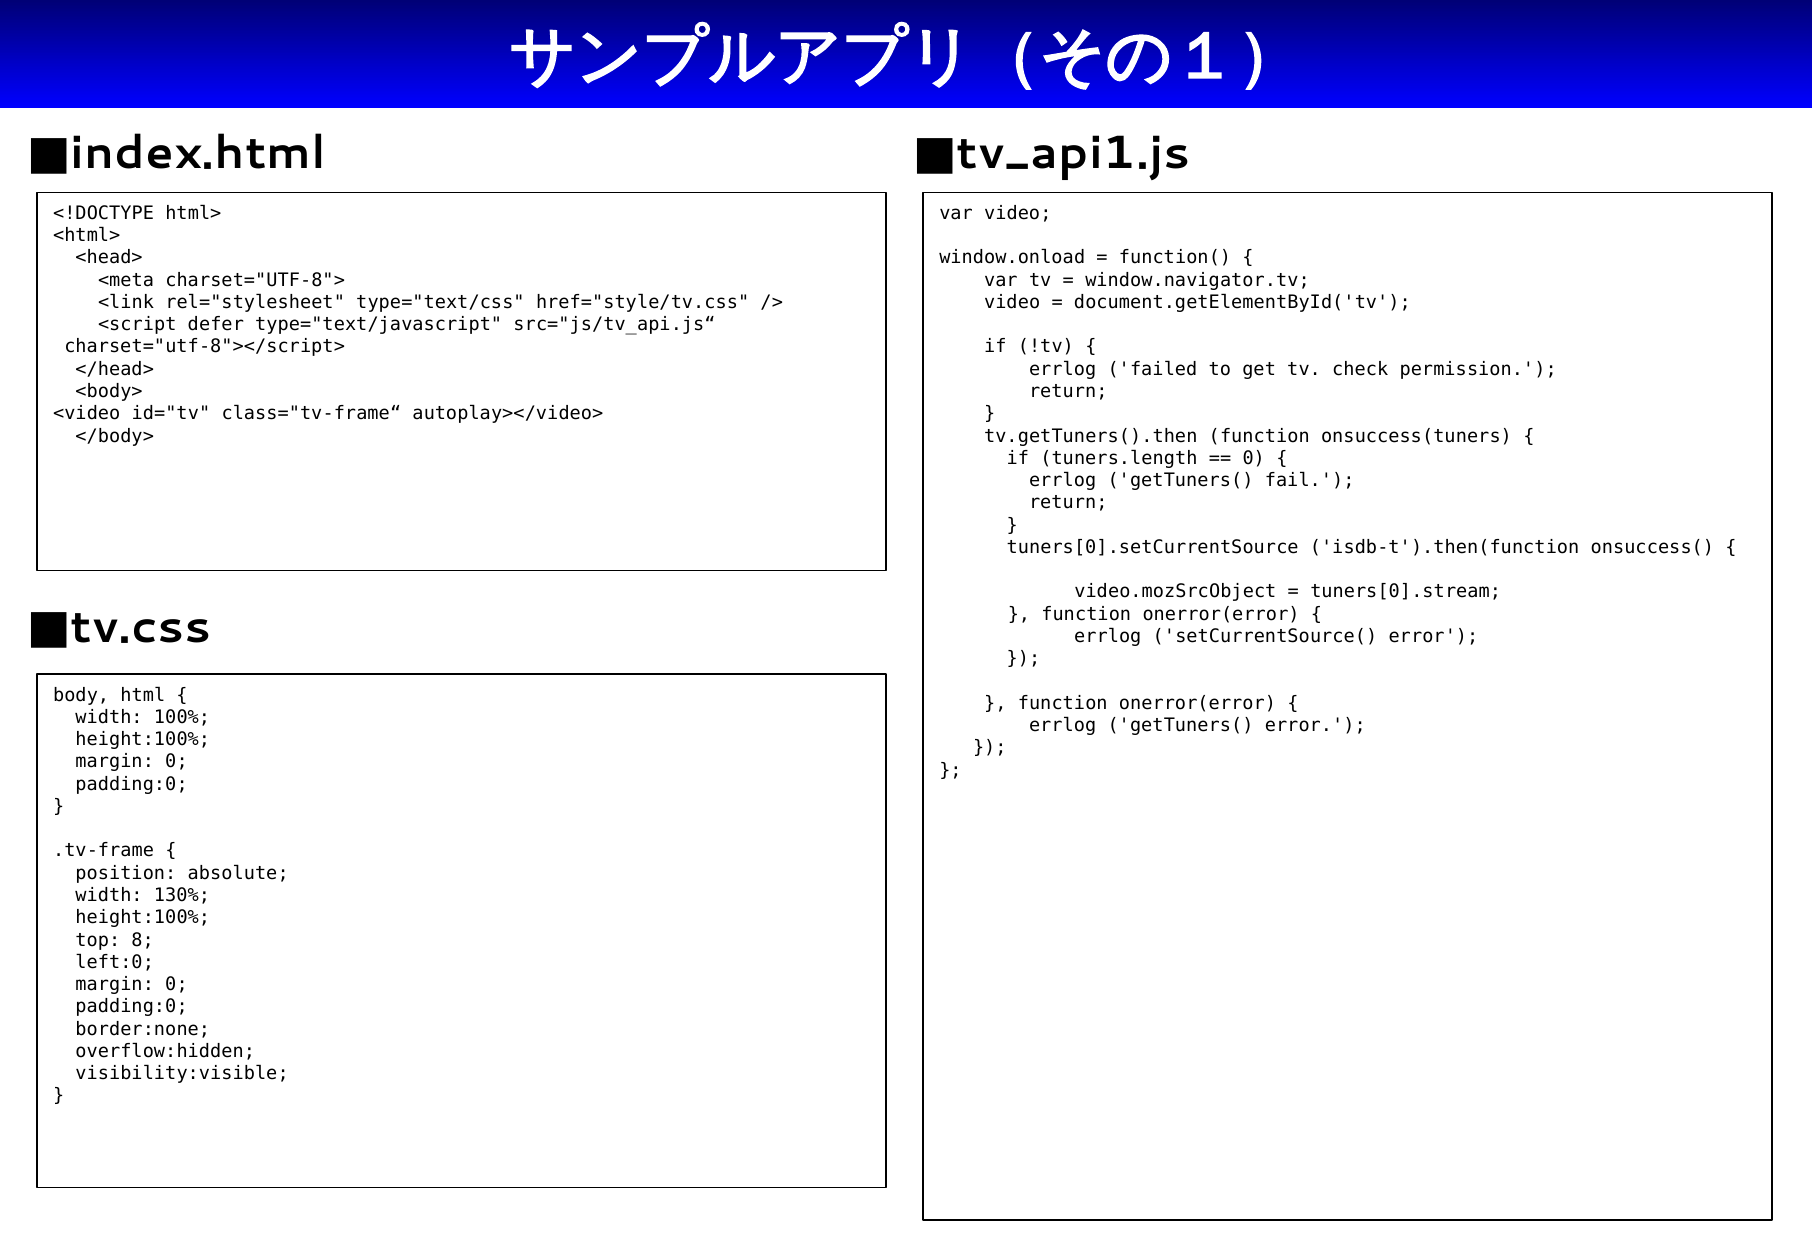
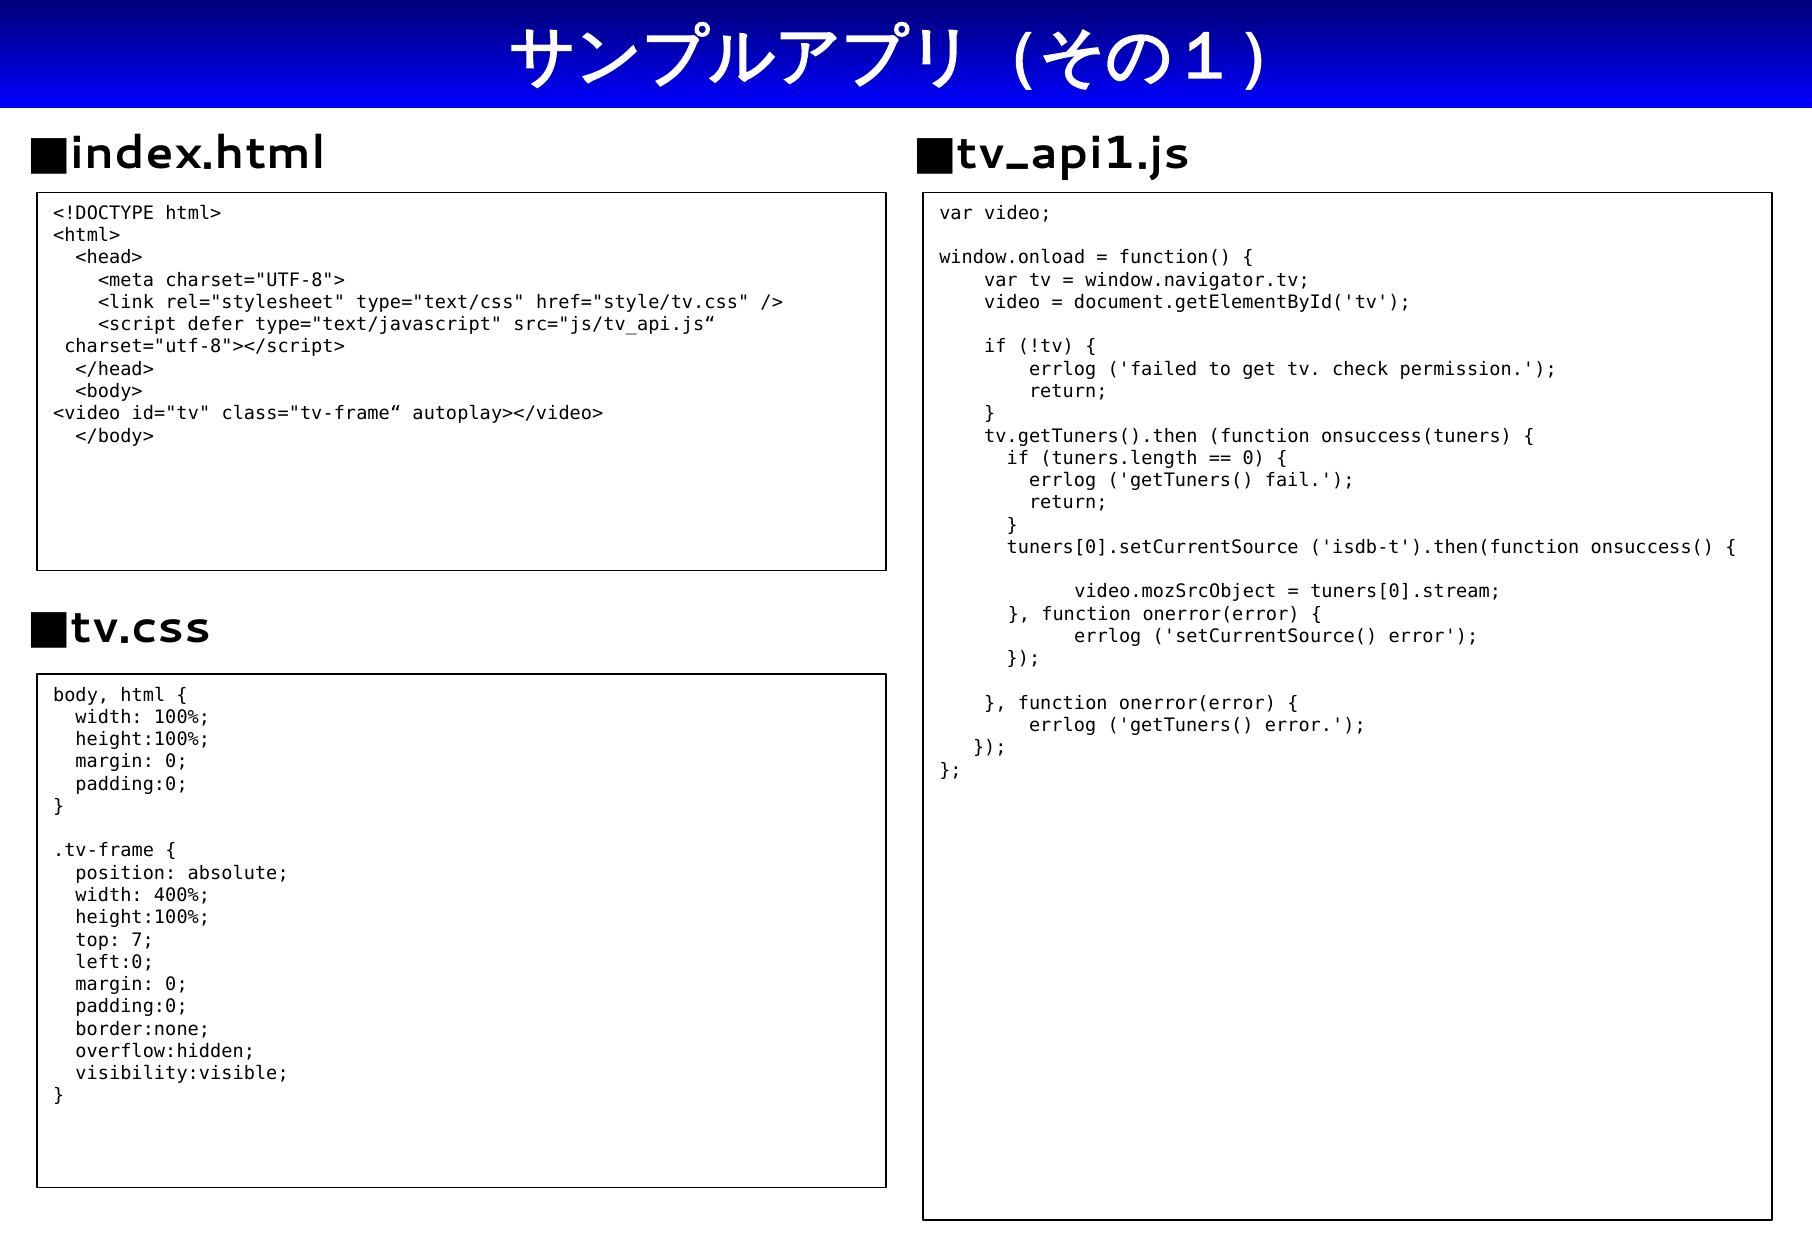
130%: 130% -> 400%
8: 8 -> 7
